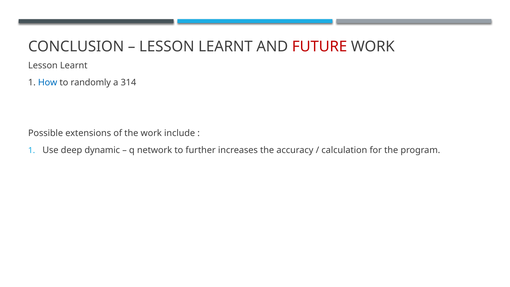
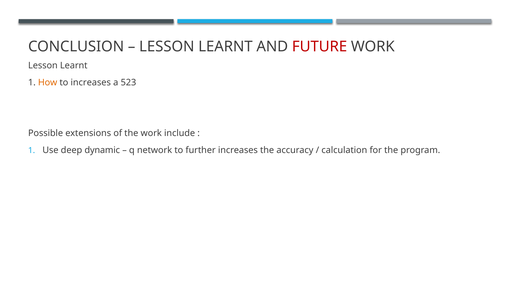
How colour: blue -> orange
to randomly: randomly -> increases
314: 314 -> 523
